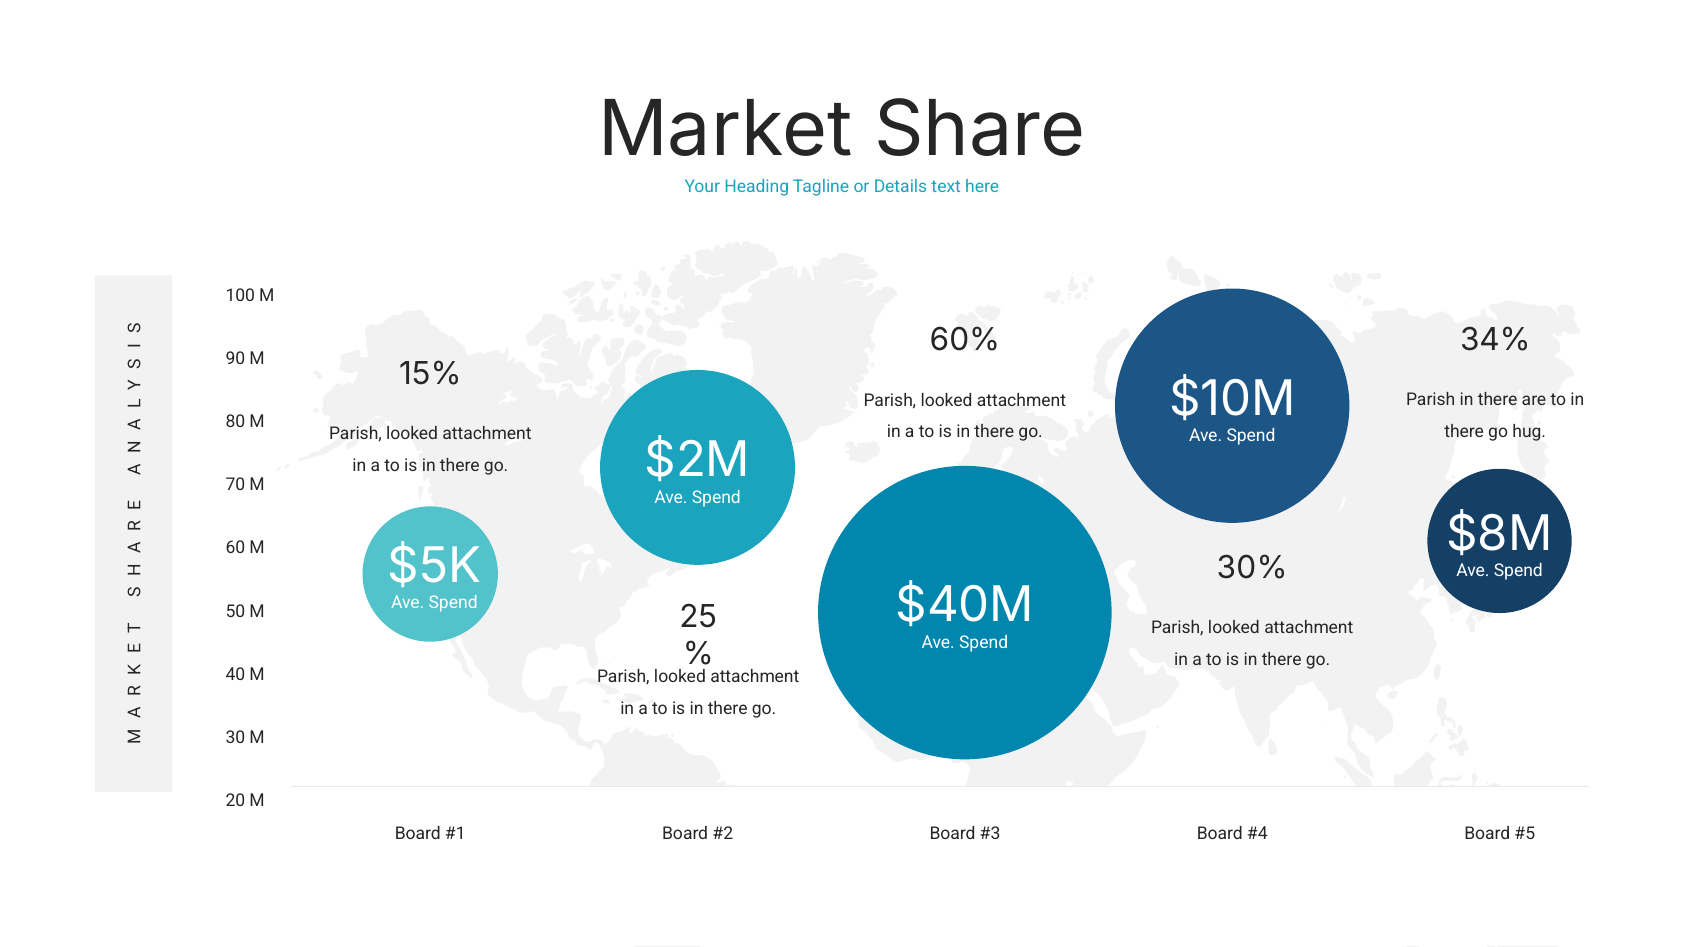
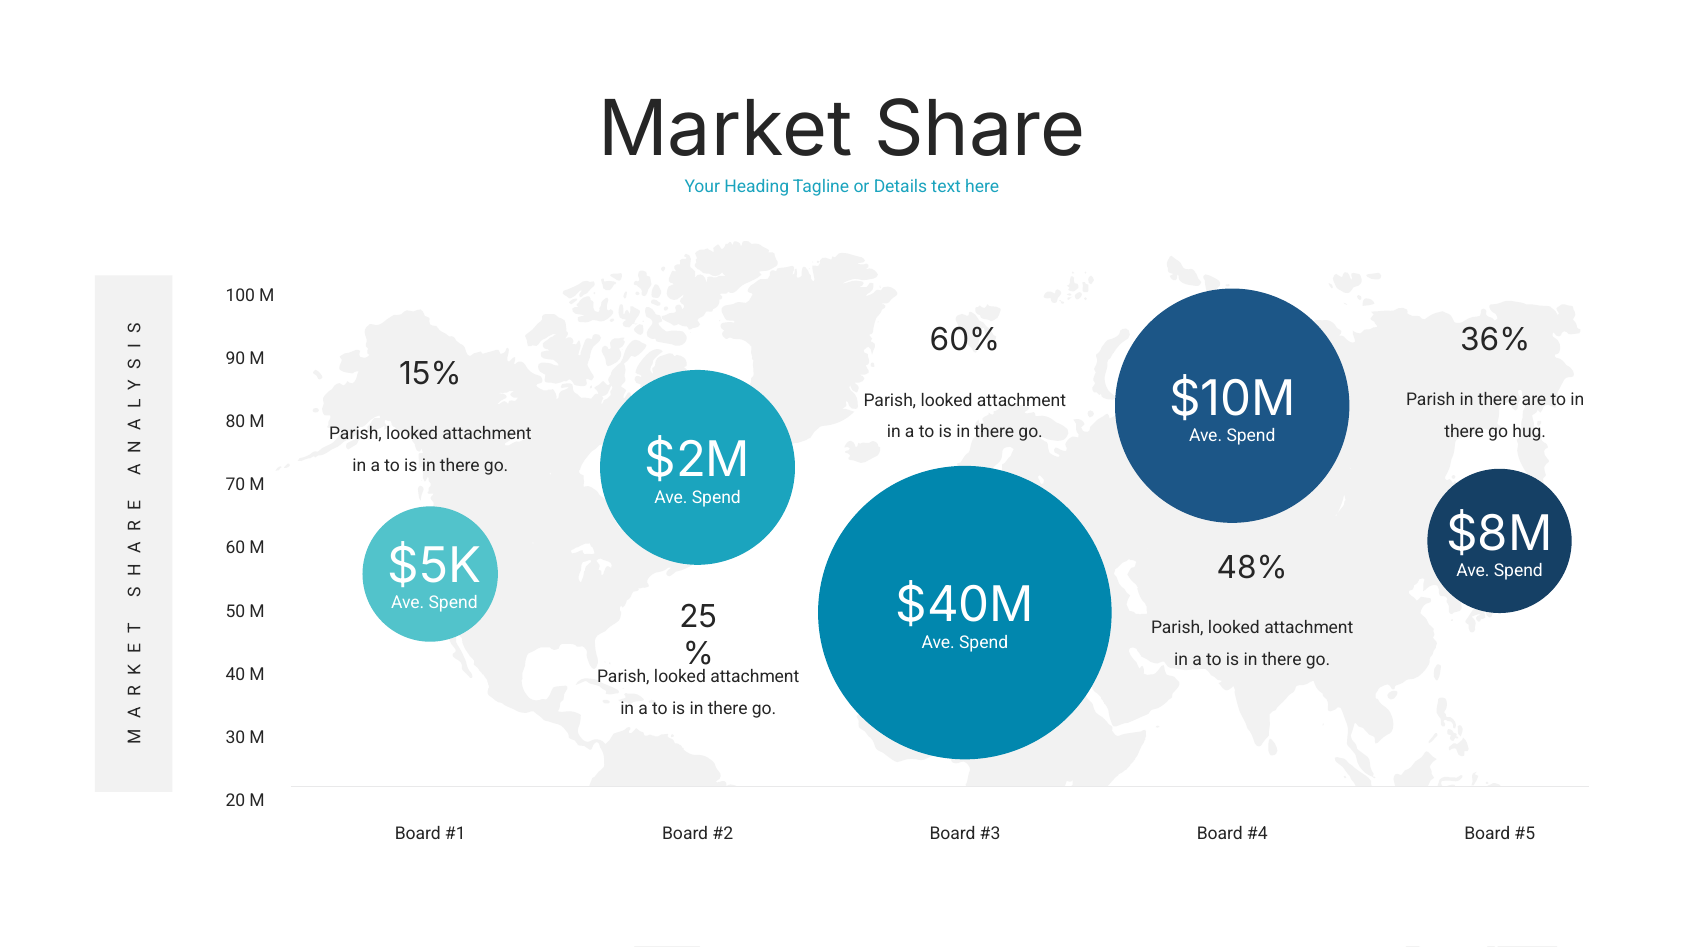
34%: 34% -> 36%
30%: 30% -> 48%
